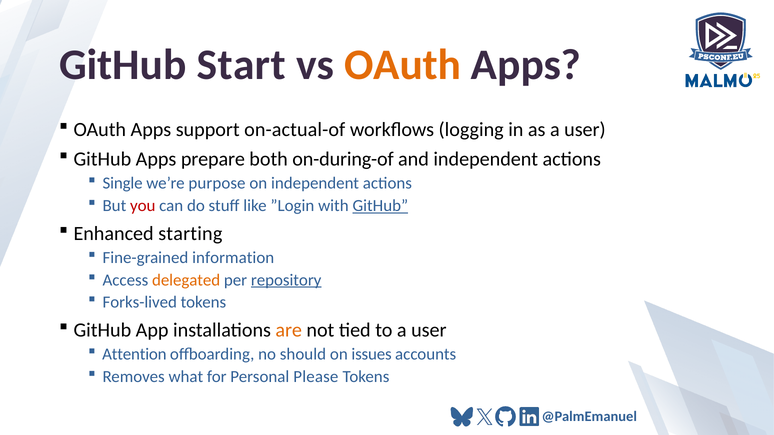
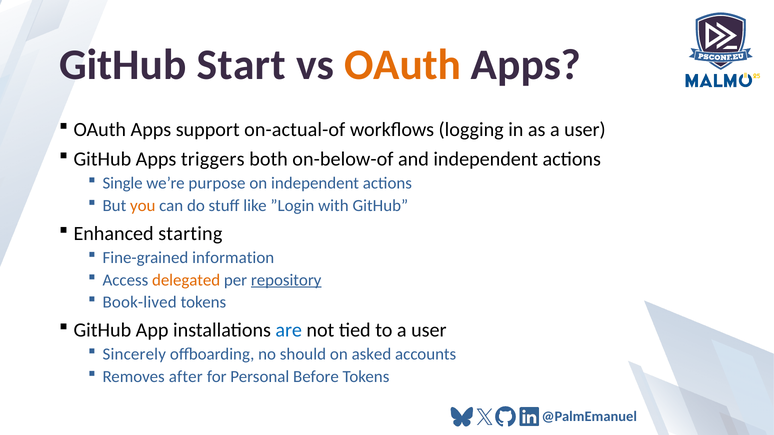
prepare: prepare -> triggers
on-during-of: on-during-of -> on-below-of
you colour: red -> orange
GitHub at (380, 206) underline: present -> none
Forks-lived: Forks-lived -> Book-lived
are colour: orange -> blue
Attention: Attention -> Sincerely
issues: issues -> asked
what: what -> after
Please: Please -> Before
